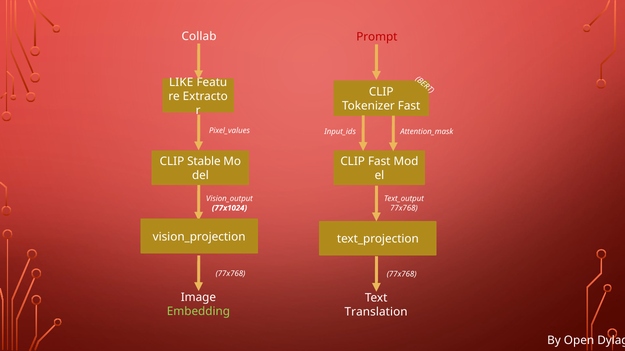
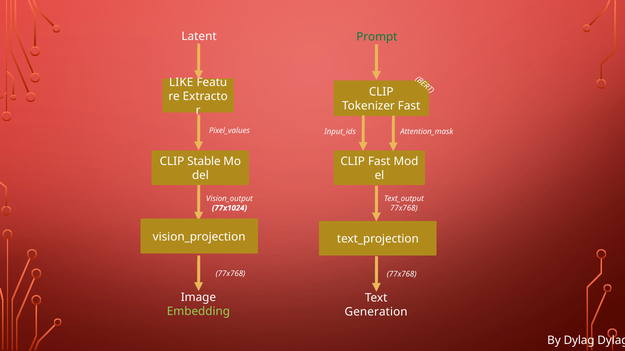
Collab: Collab -> Latent
Prompt colour: red -> green
Translation: Translation -> Generation
By Open: Open -> Dylag
